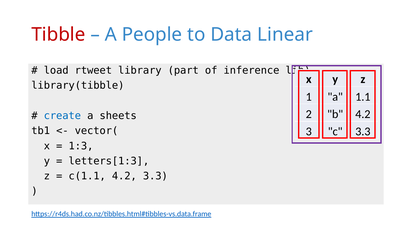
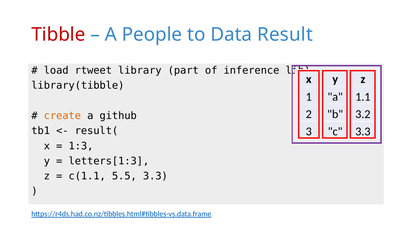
Linear: Linear -> Result
b 4.2: 4.2 -> 3.2
create colour: blue -> orange
sheets: sheets -> github
vector(: vector( -> result(
c(1.1 4.2: 4.2 -> 5.5
